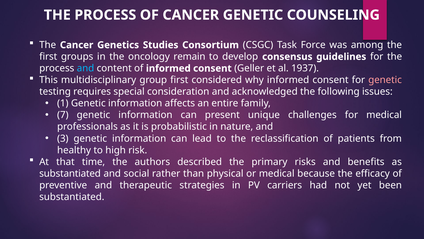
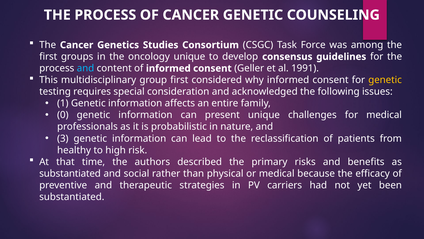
oncology remain: remain -> unique
1937: 1937 -> 1991
genetic at (385, 80) colour: pink -> yellow
7: 7 -> 0
